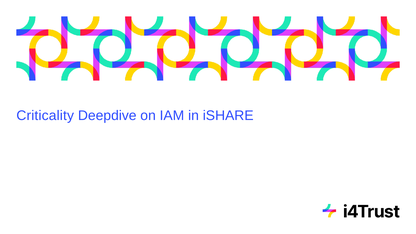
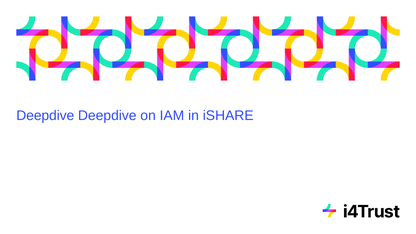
Criticality at (45, 116): Criticality -> Deepdive
